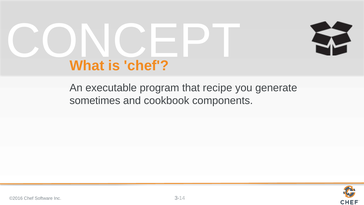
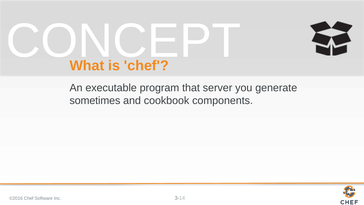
recipe: recipe -> server
